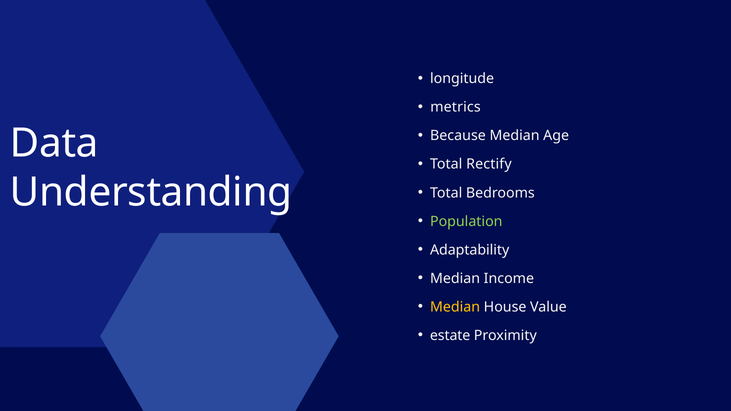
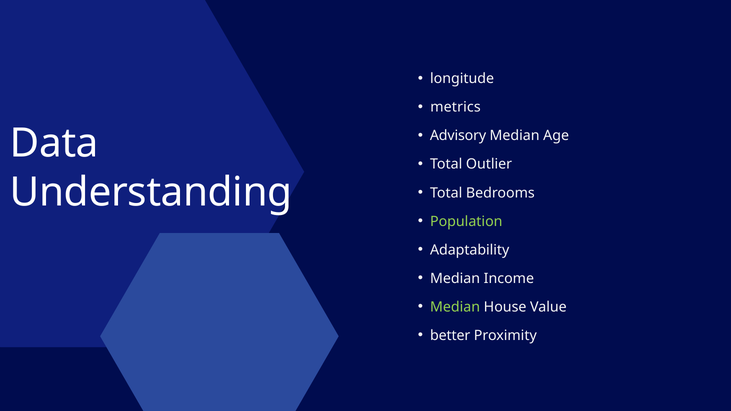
Because: Because -> Advisory
Rectify: Rectify -> Outlier
Median at (455, 307) colour: yellow -> light green
estate: estate -> better
